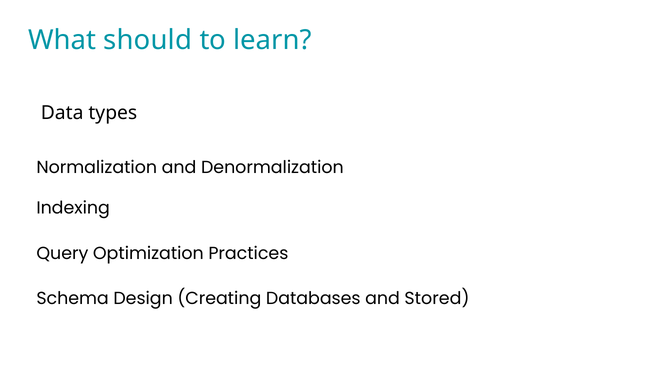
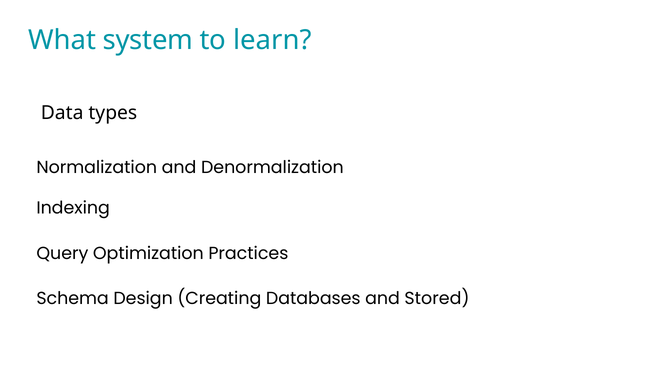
should: should -> system
